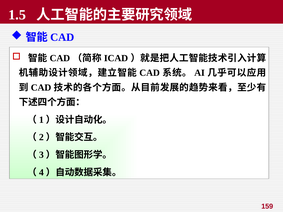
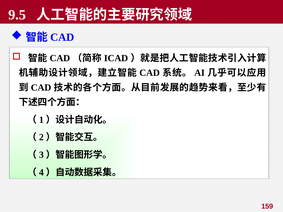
1.5: 1.5 -> 9.5
